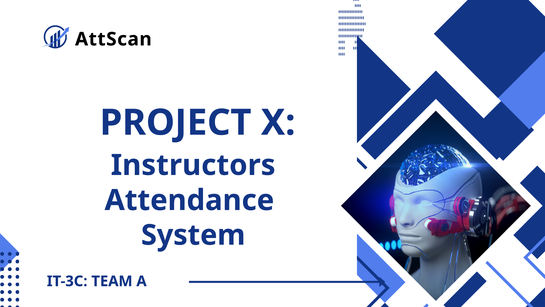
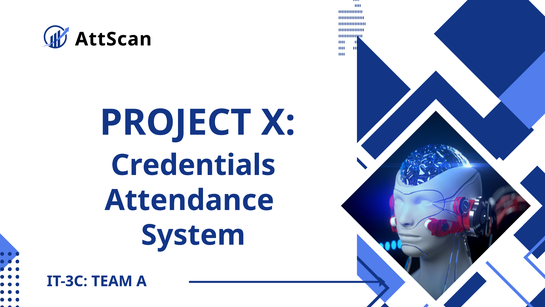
Instructors: Instructors -> Credentials
